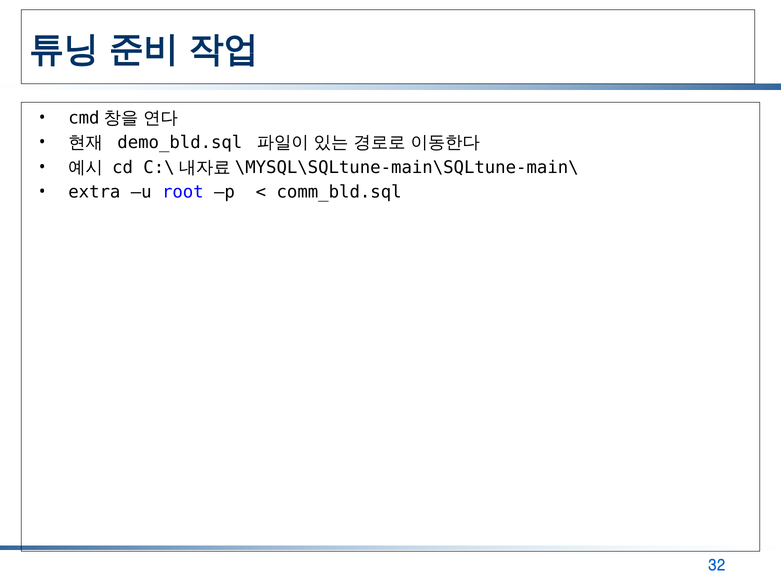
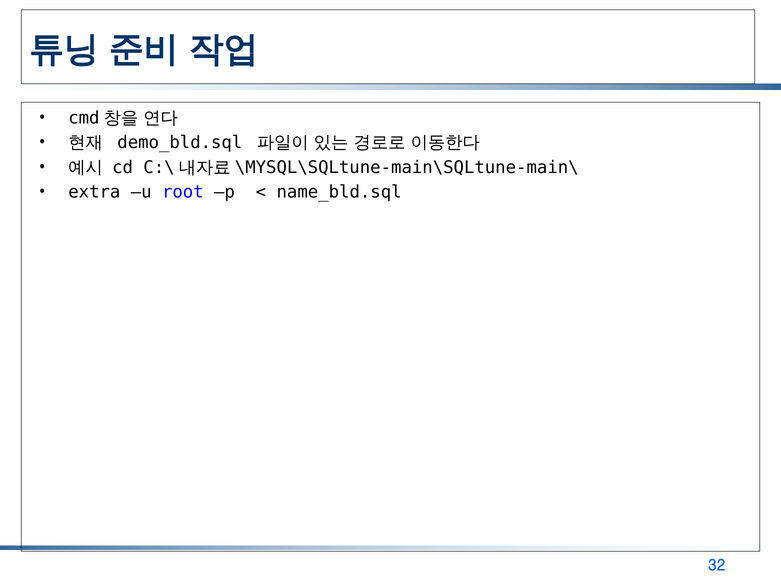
comm_bld.sql: comm_bld.sql -> name_bld.sql
